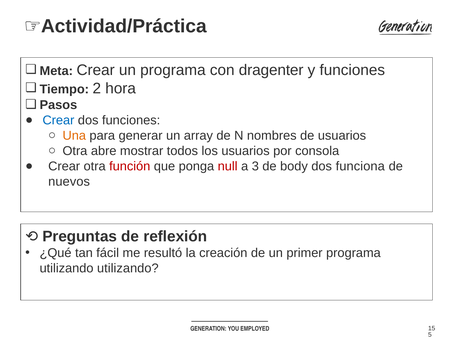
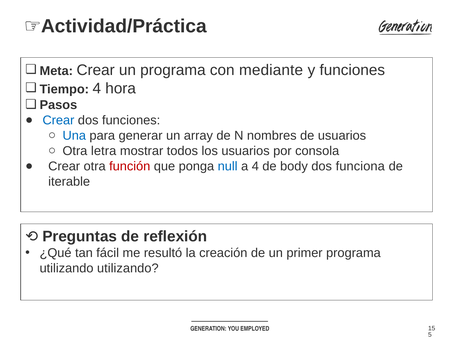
dragenter: dragenter -> mediante
Tiempo 2: 2 -> 4
Una colour: orange -> blue
abre: abre -> letra
null colour: red -> blue
a 3: 3 -> 4
nuevos: nuevos -> iterable
